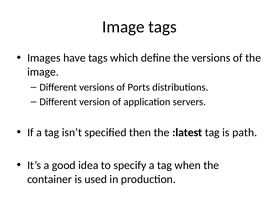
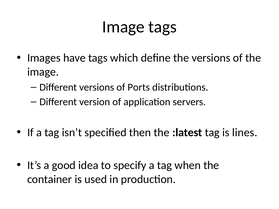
path: path -> lines
